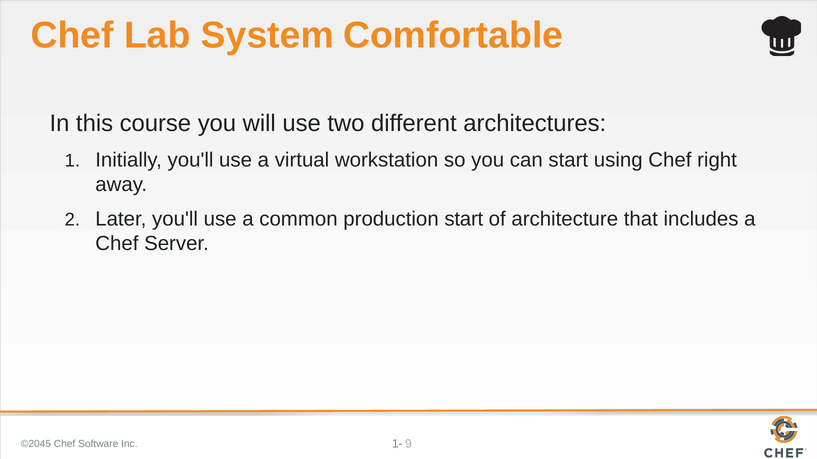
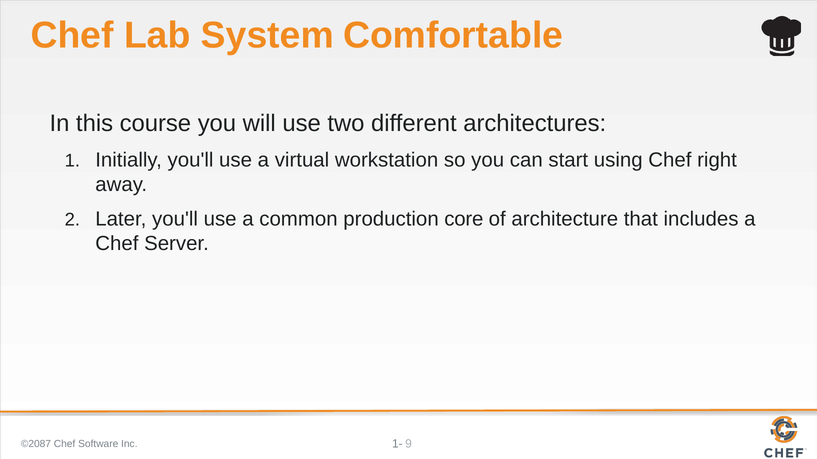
production start: start -> core
©2045: ©2045 -> ©2087
